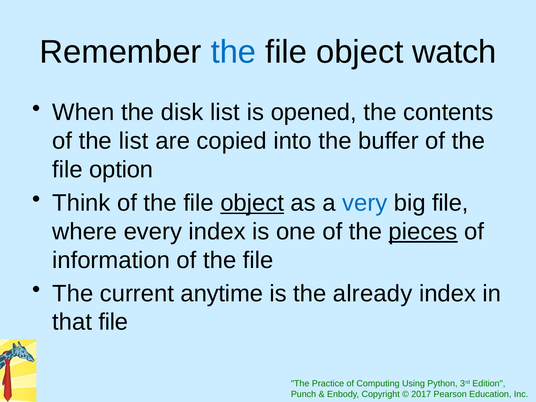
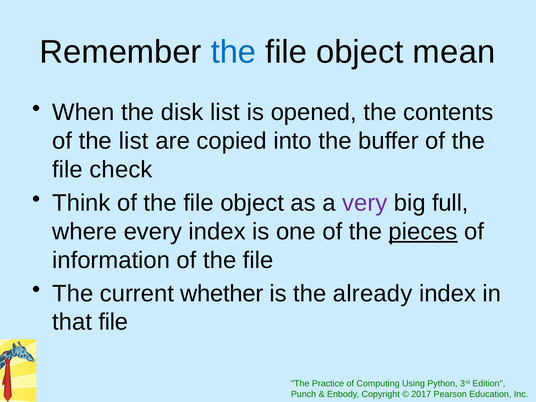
watch: watch -> mean
option: option -> check
object at (252, 203) underline: present -> none
very colour: blue -> purple
big file: file -> full
anytime: anytime -> whether
